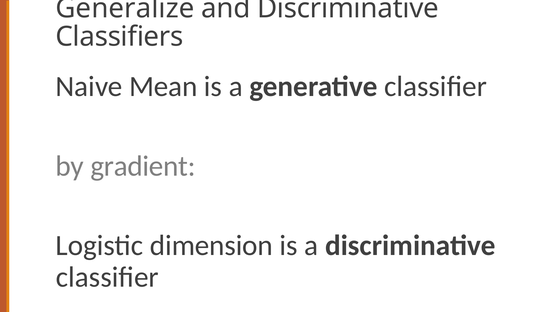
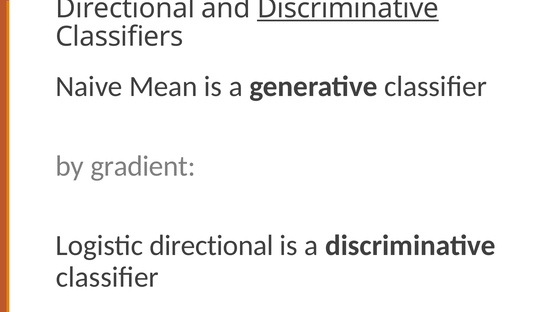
Generalize at (125, 8): Generalize -> Directional
Discriminative at (348, 8) underline: none -> present
Logistic dimension: dimension -> directional
